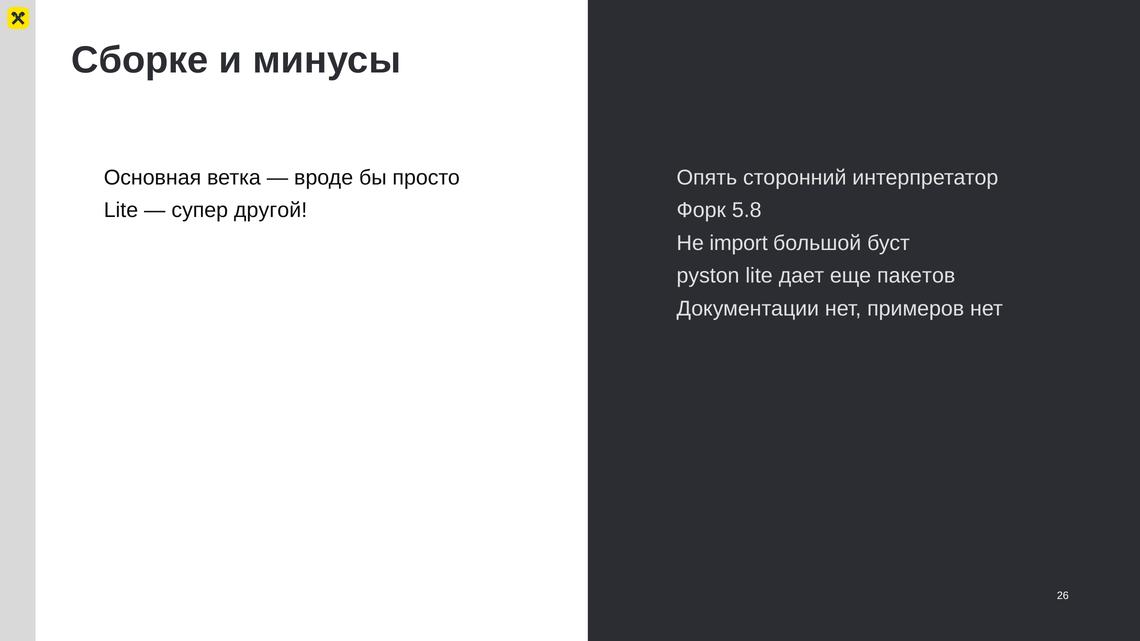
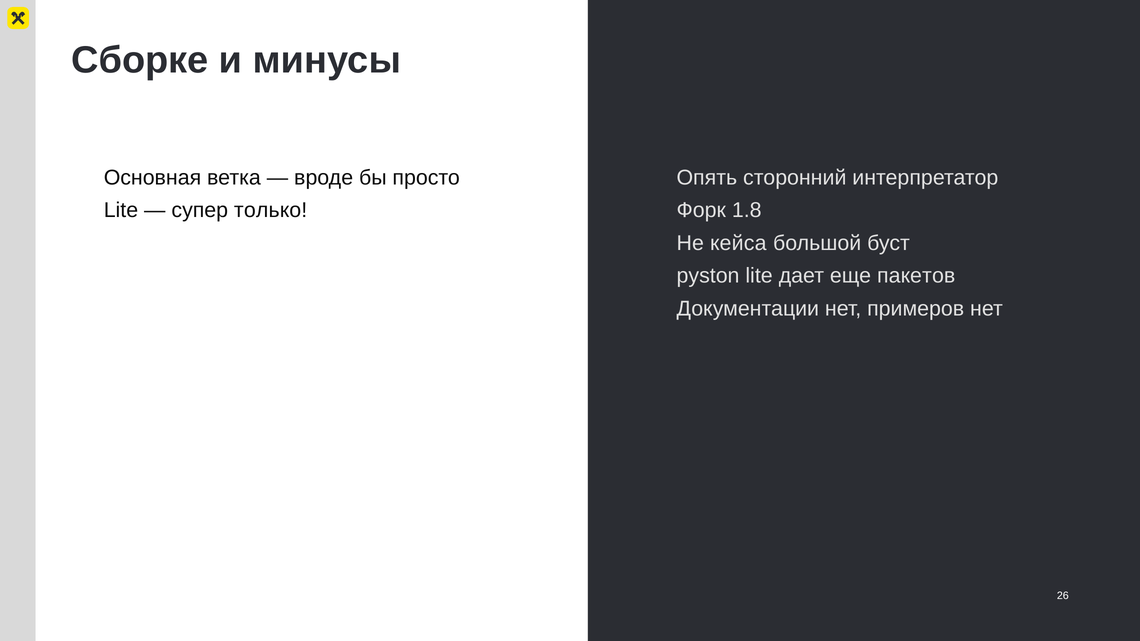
другой: другой -> только
5.8: 5.8 -> 1.8
import: import -> кейса
